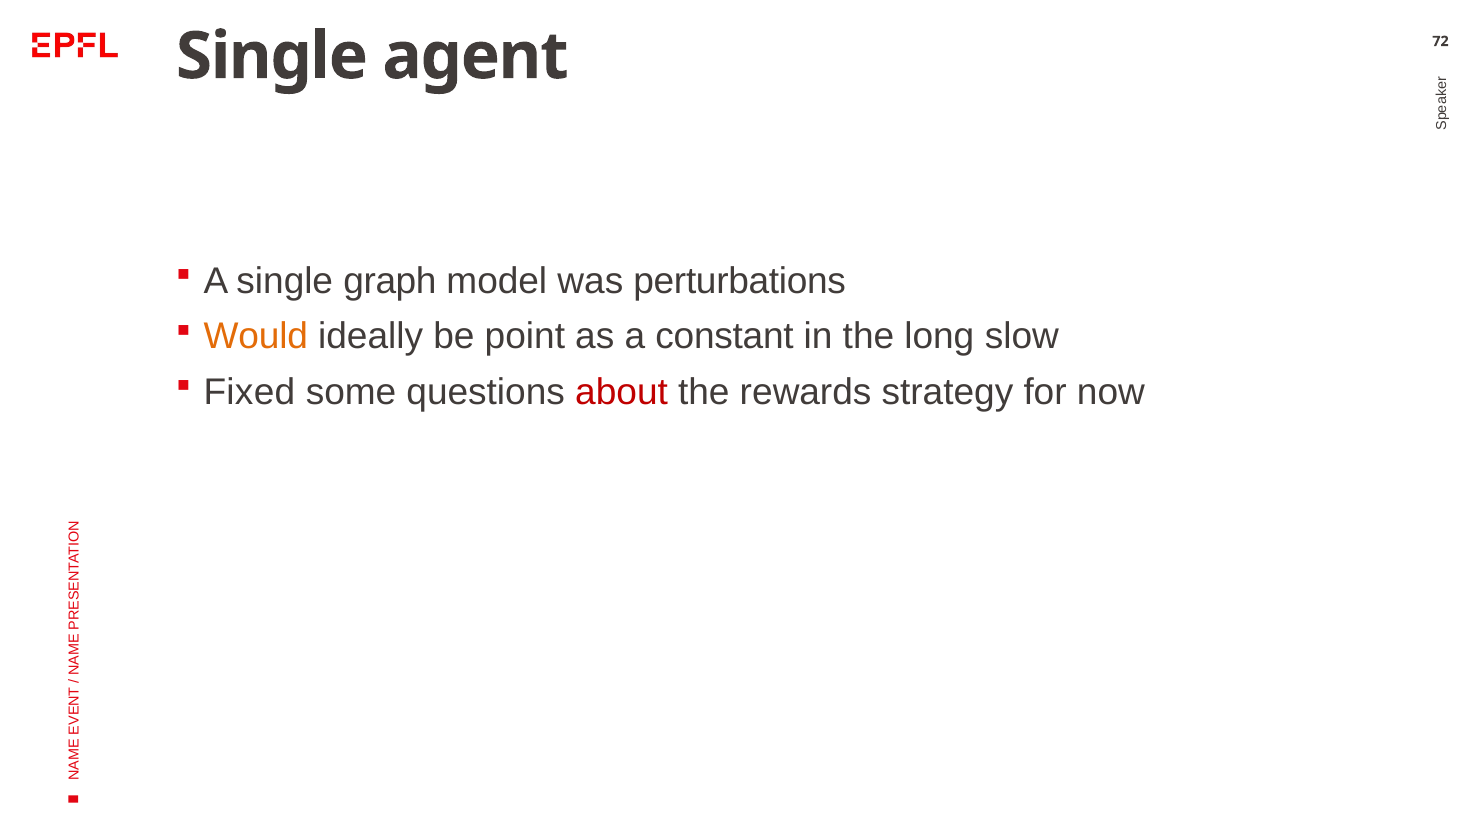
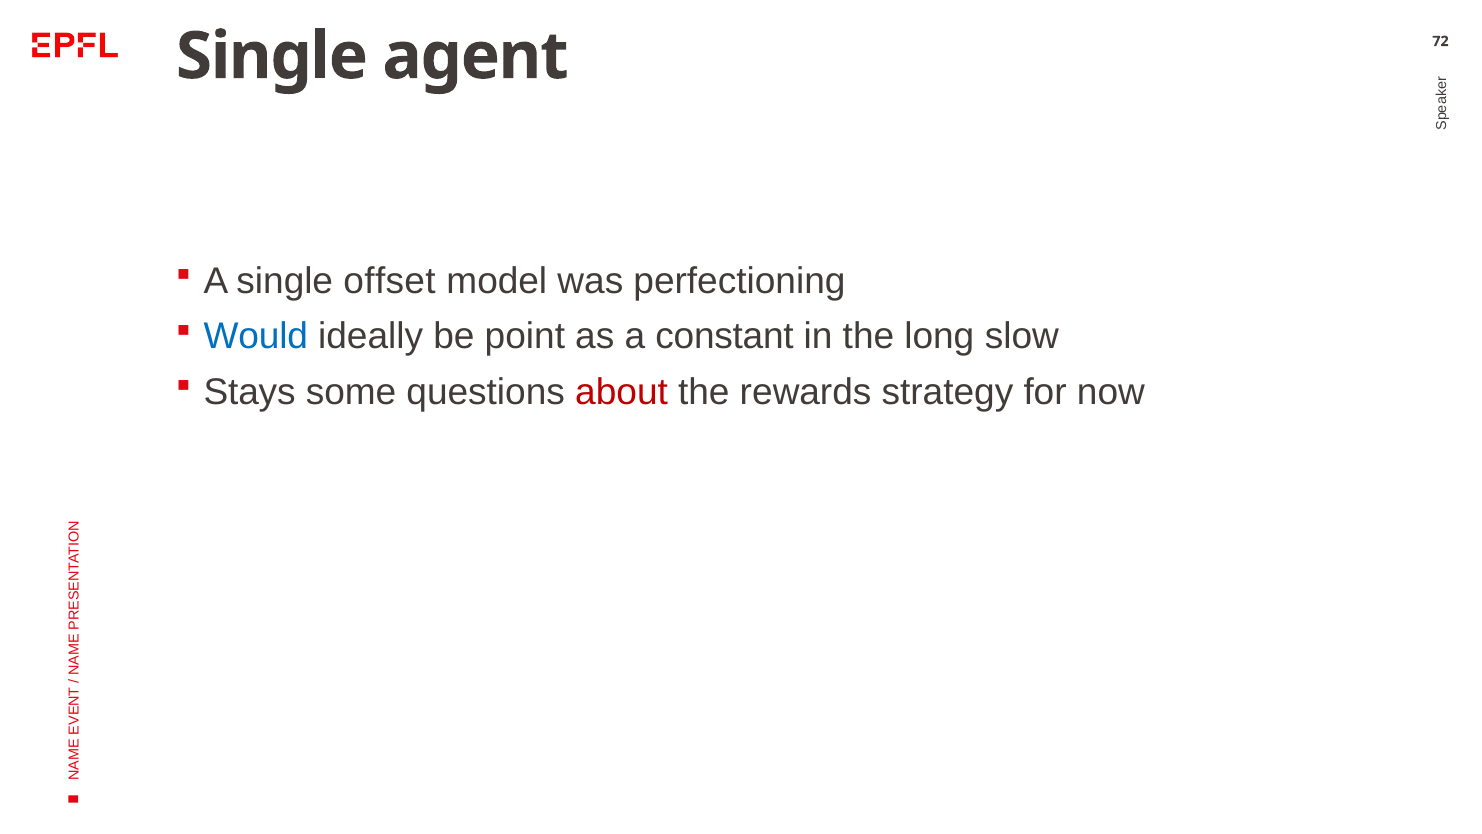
graph: graph -> offset
perturbations: perturbations -> perfectioning
Would colour: orange -> blue
Fixed: Fixed -> Stays
